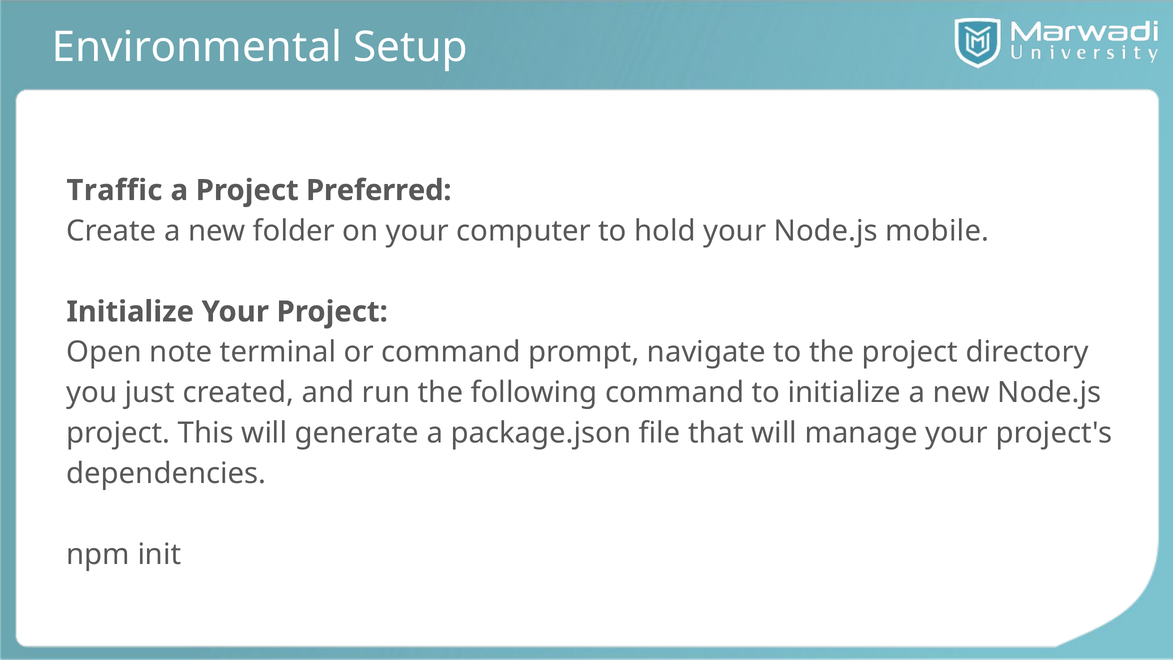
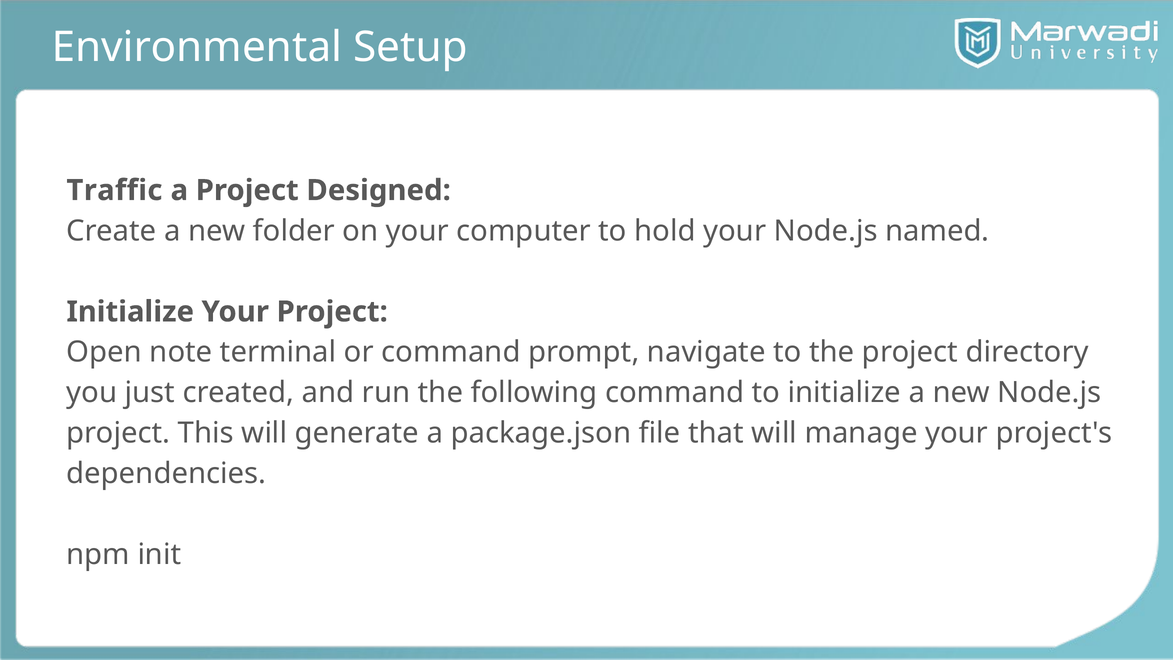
Preferred: Preferred -> Designed
mobile: mobile -> named
